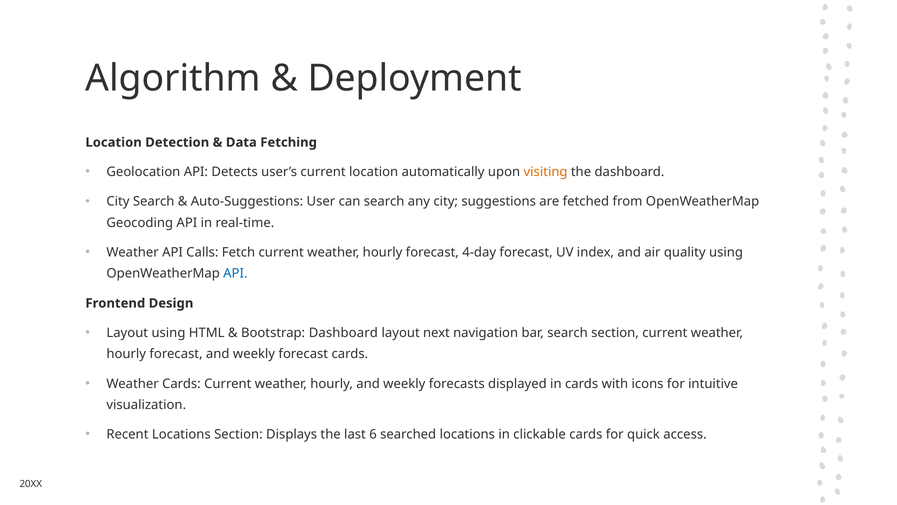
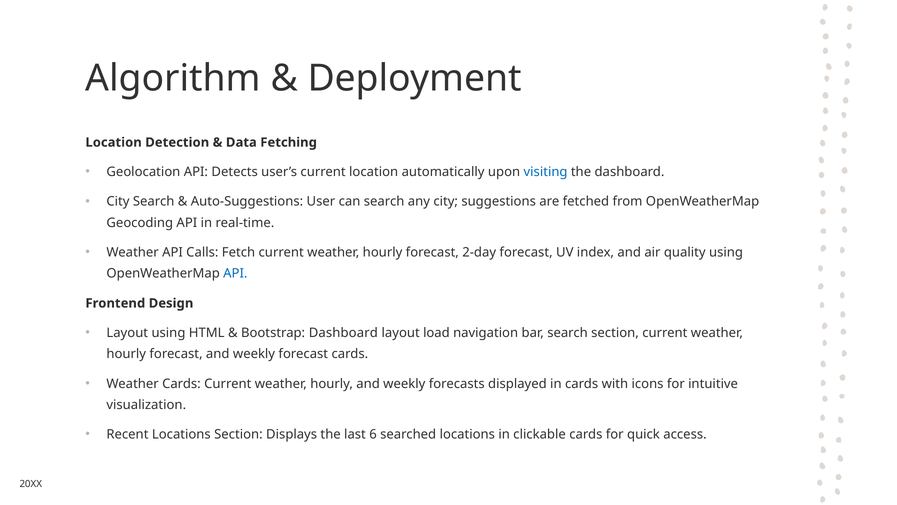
visiting colour: orange -> blue
4-day: 4-day -> 2-day
next: next -> load
